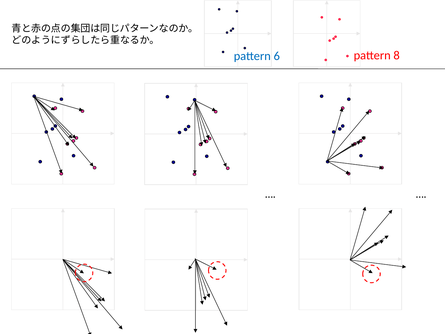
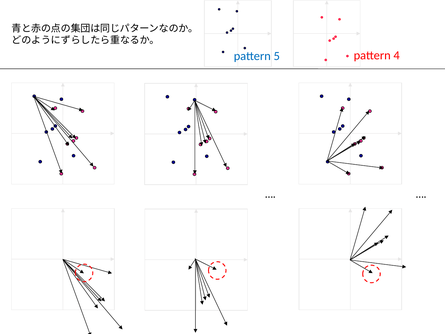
6: 6 -> 5
8: 8 -> 4
